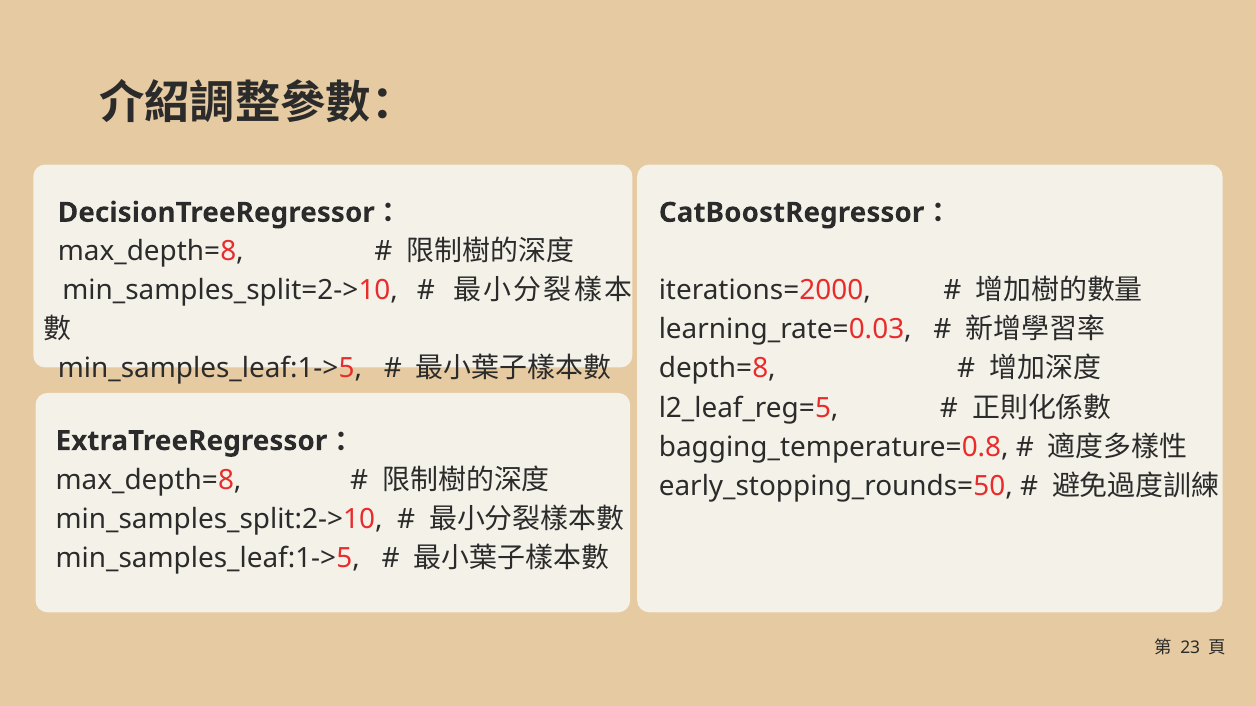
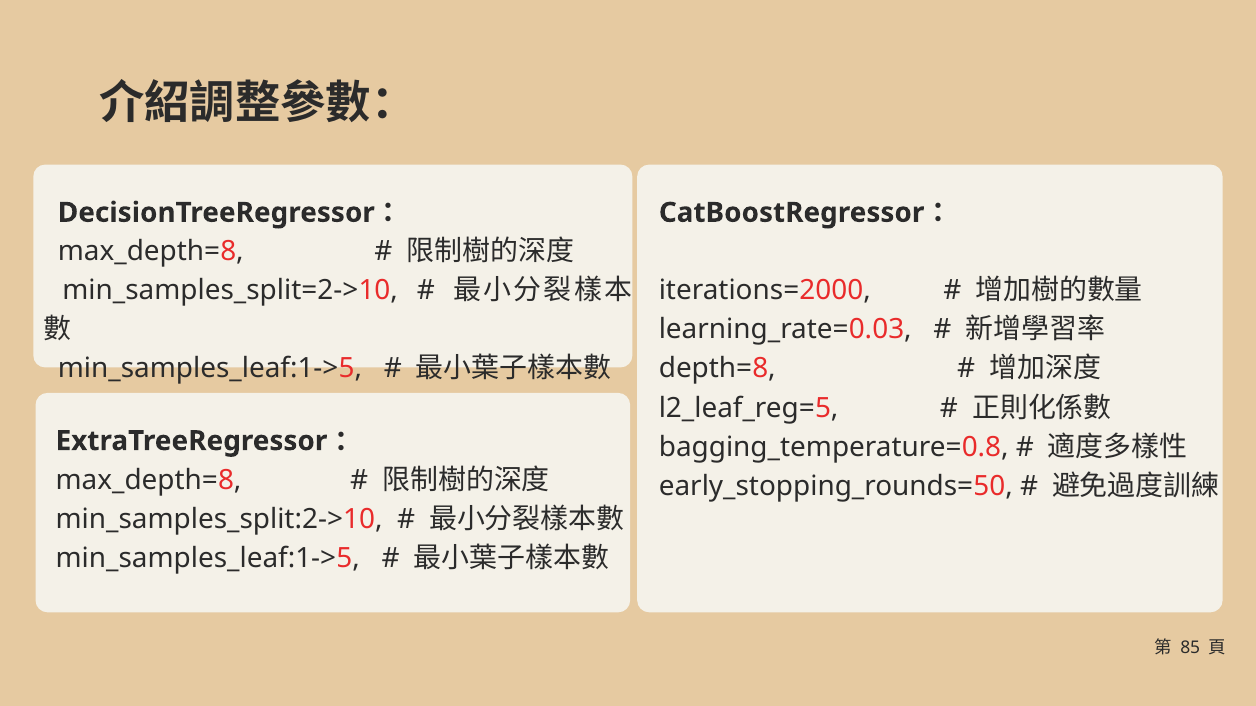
23: 23 -> 85
